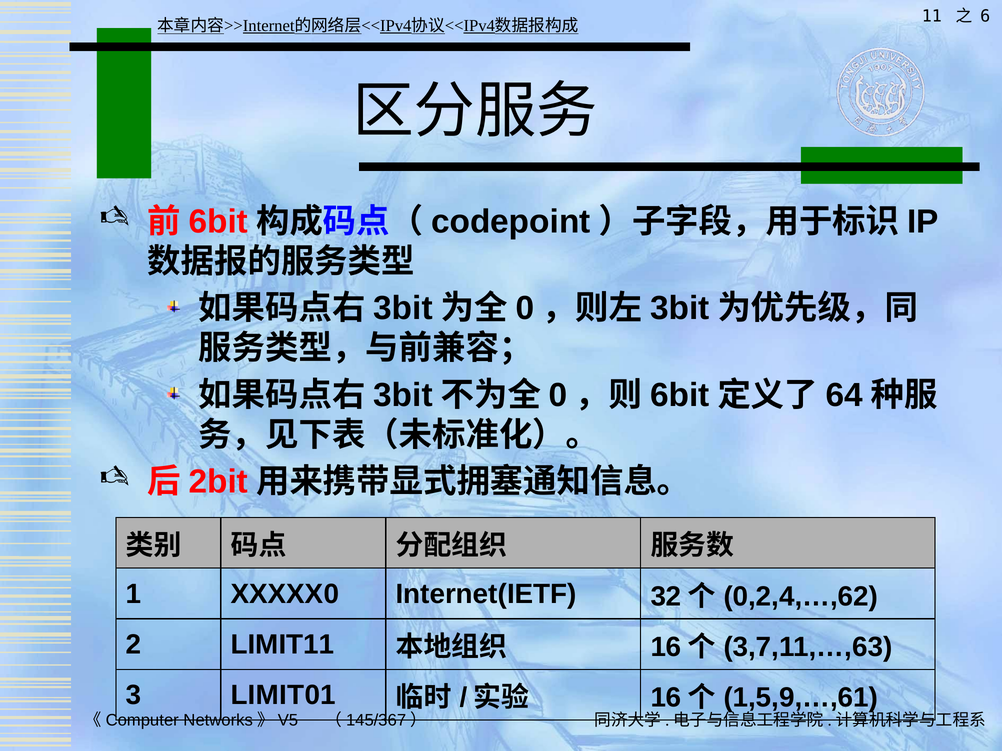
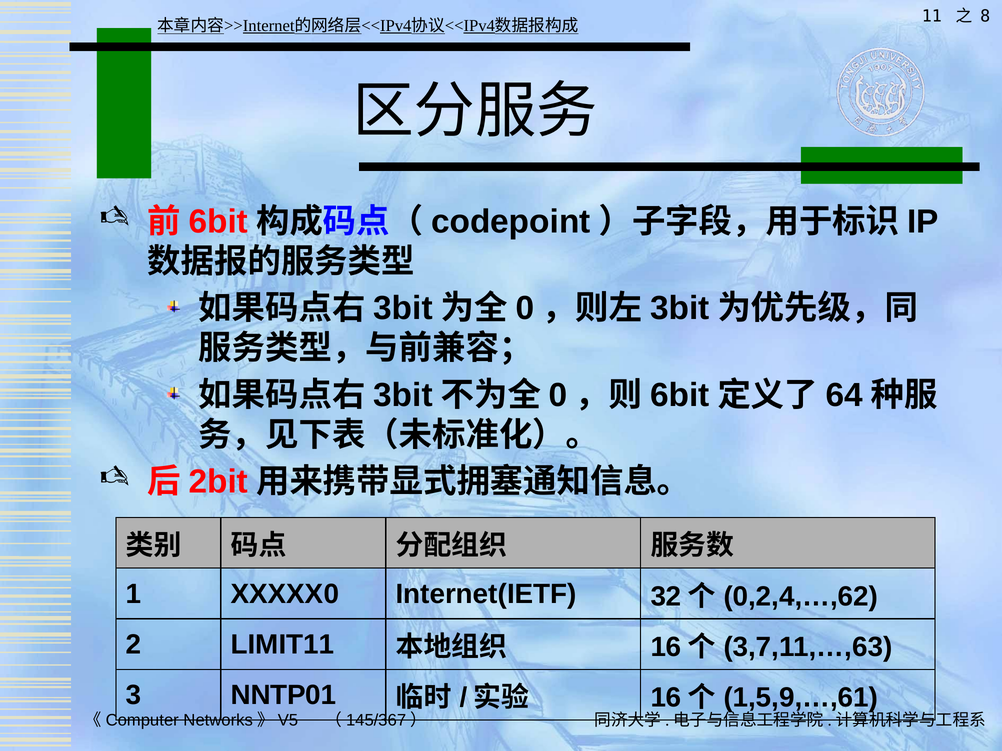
6: 6 -> 8
LIMIT01: LIMIT01 -> NNTP01
